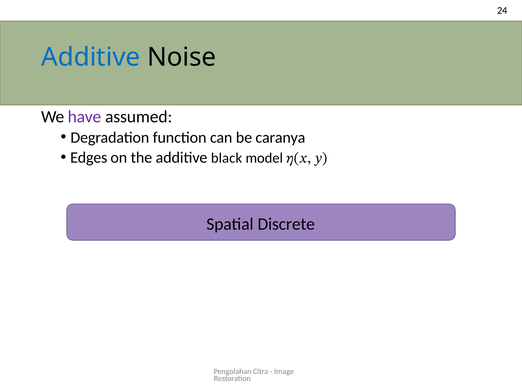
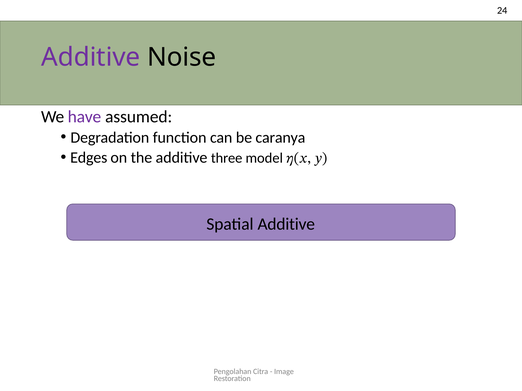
Additive at (91, 57) colour: blue -> purple
black: black -> three
Spatial Discrete: Discrete -> Additive
